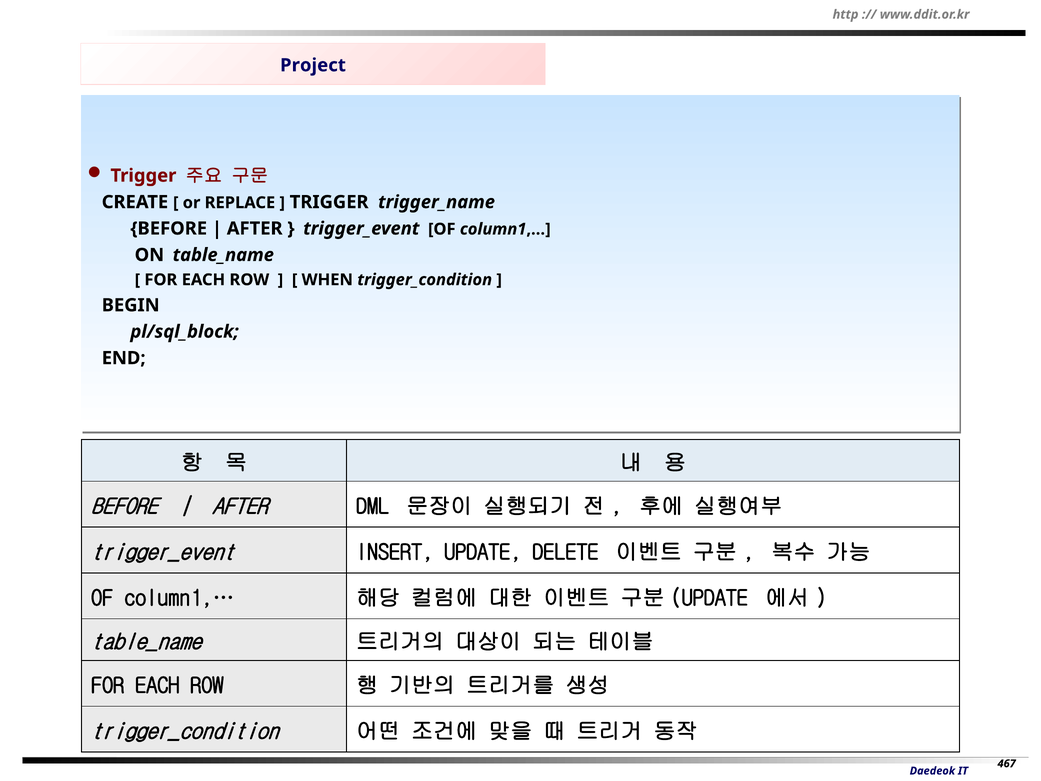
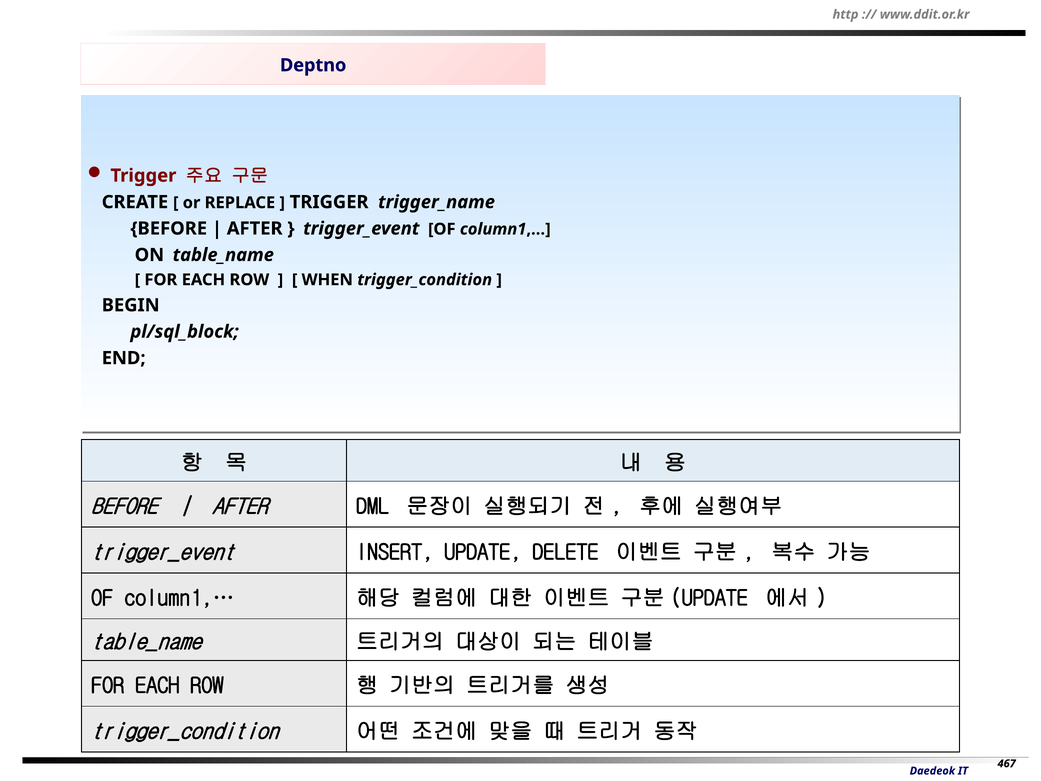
Project: Project -> Deptno
